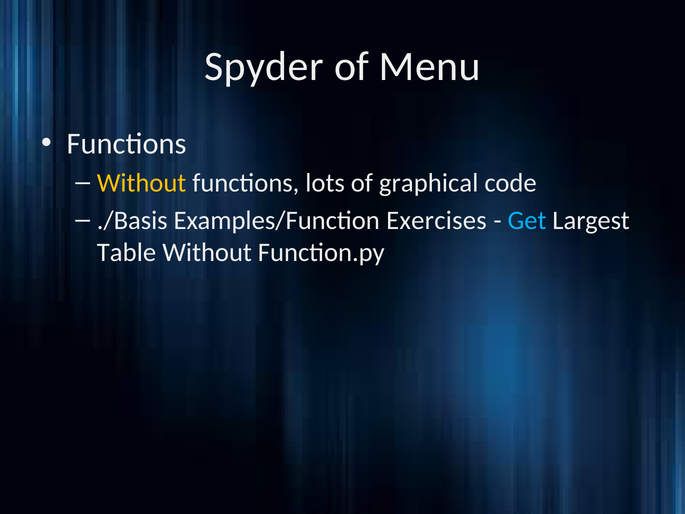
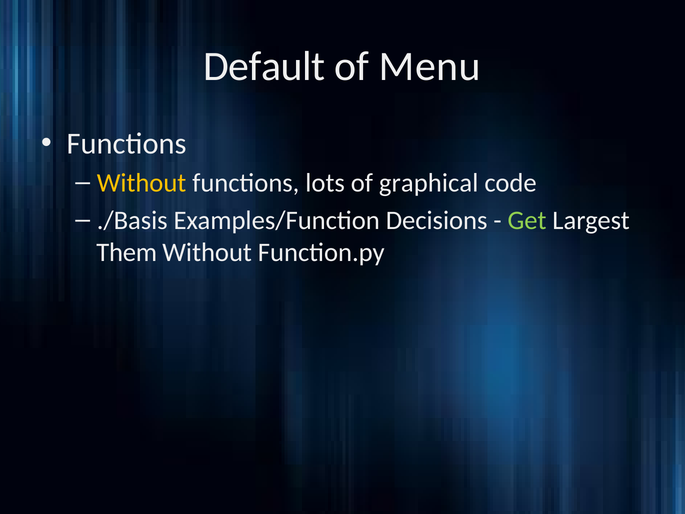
Spyder: Spyder -> Default
Exercises: Exercises -> Decisions
Get colour: light blue -> light green
Table: Table -> Them
